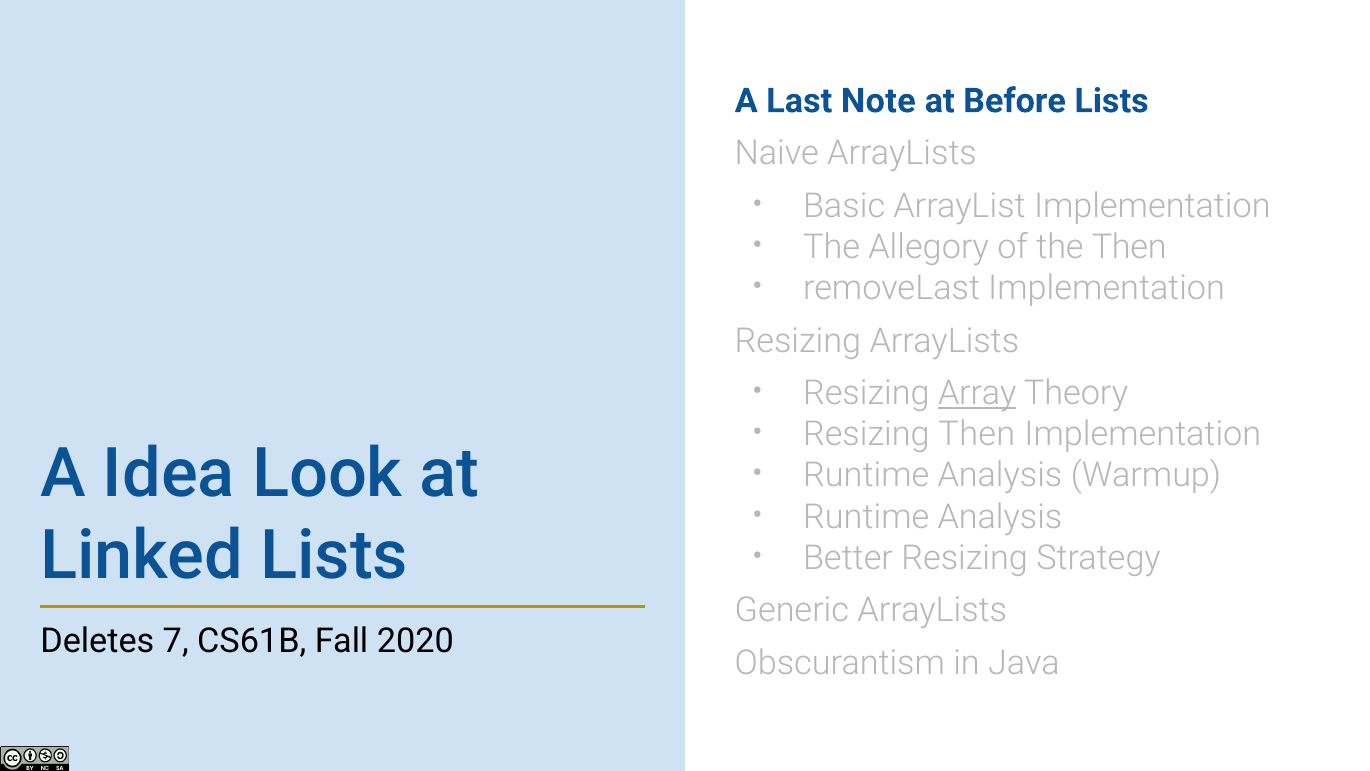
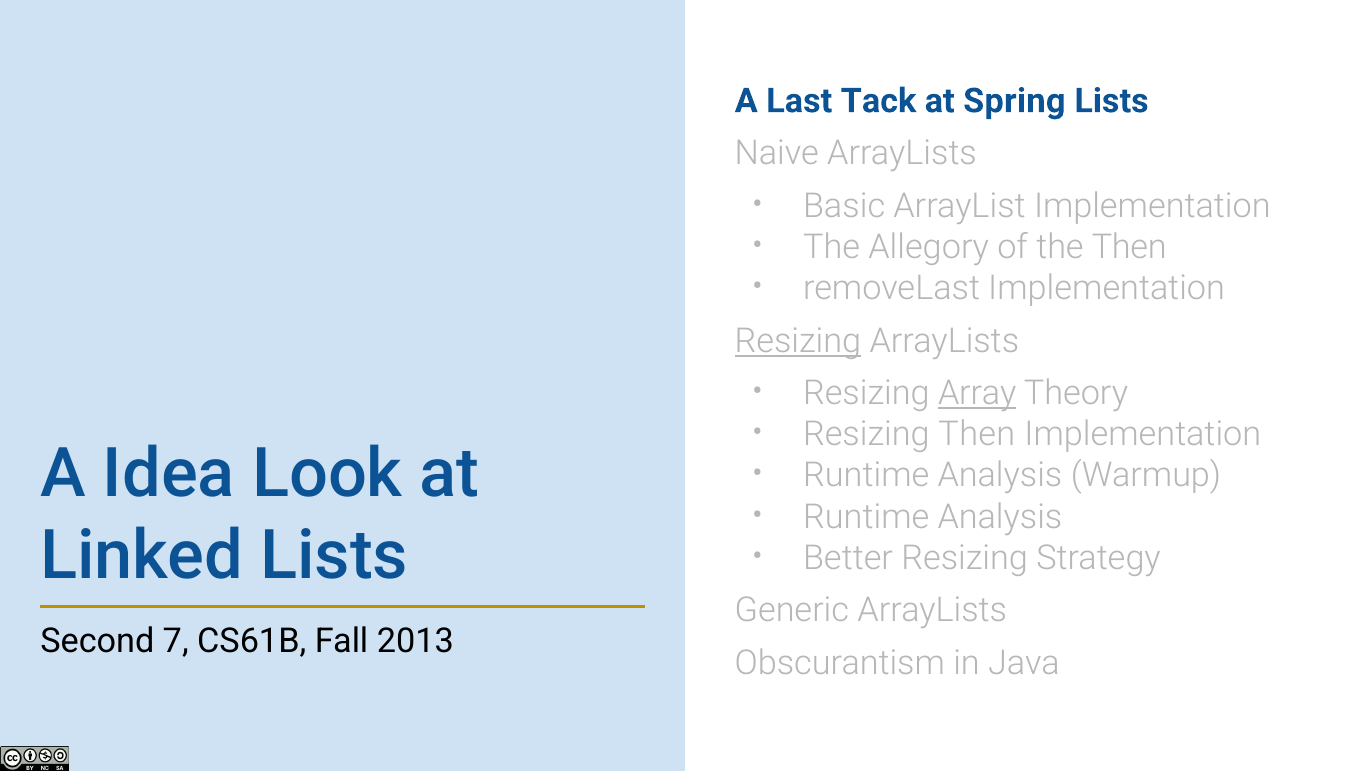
Note: Note -> Tack
Before: Before -> Spring
Resizing at (798, 341) underline: none -> present
Deletes: Deletes -> Second
2020: 2020 -> 2013
